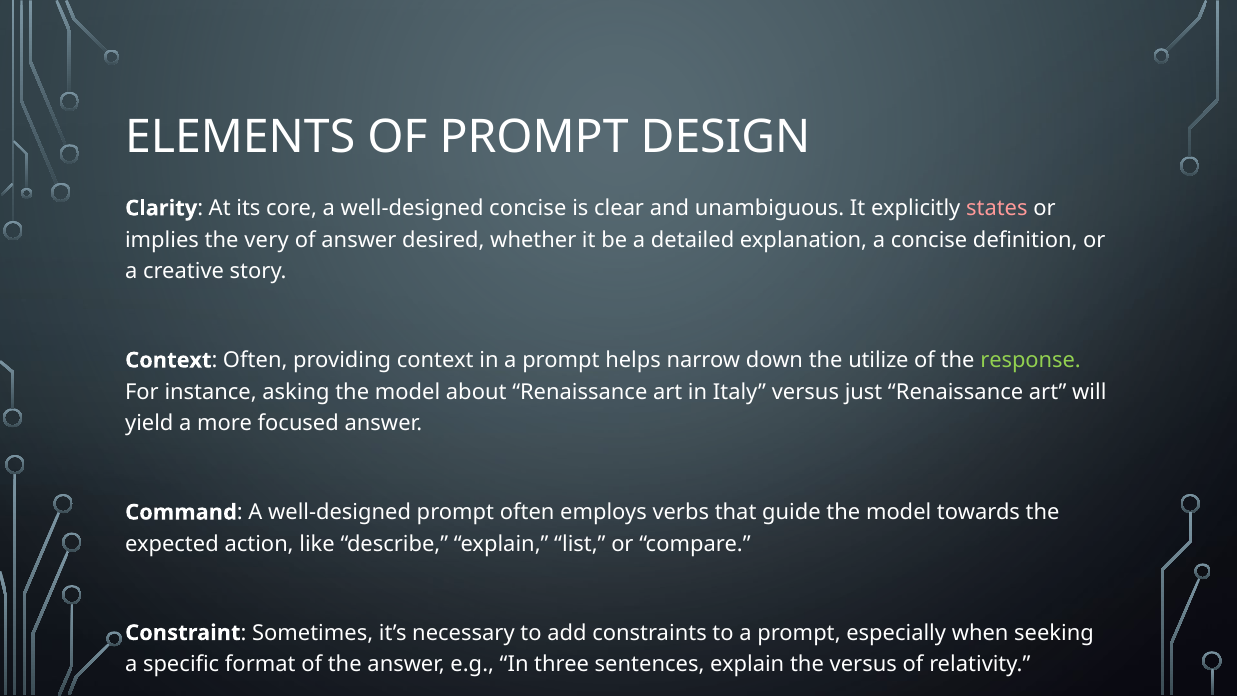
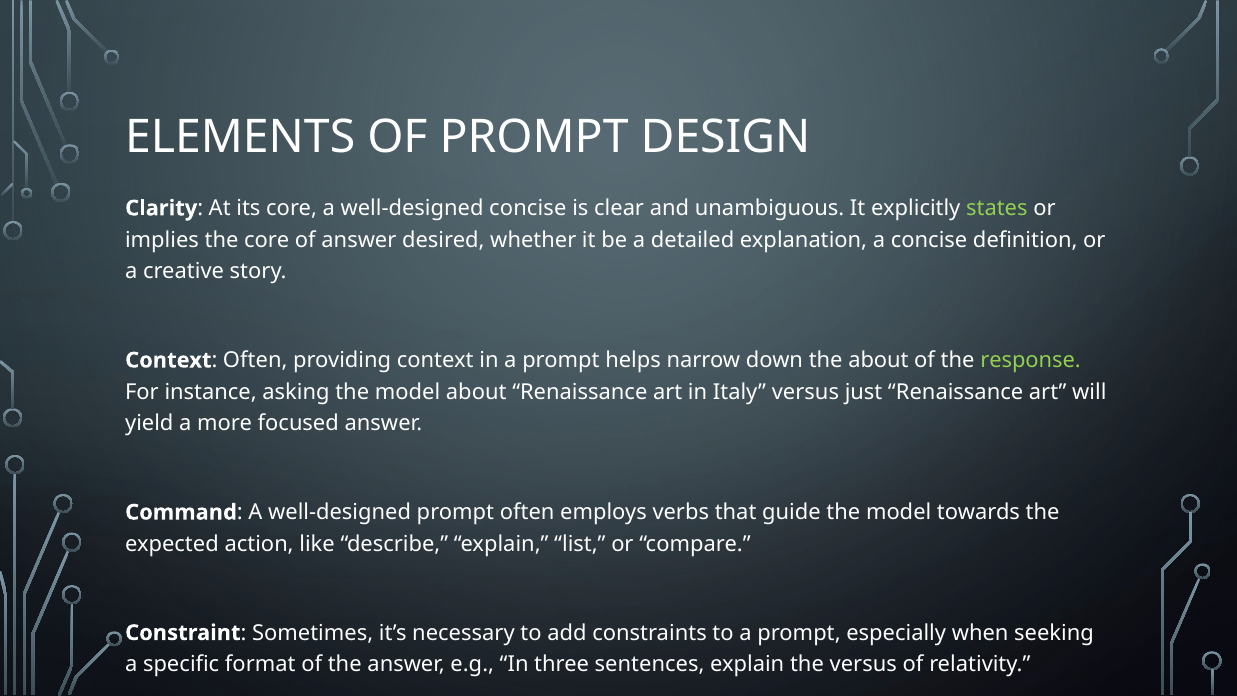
states colour: pink -> light green
the very: very -> core
the utilize: utilize -> about
